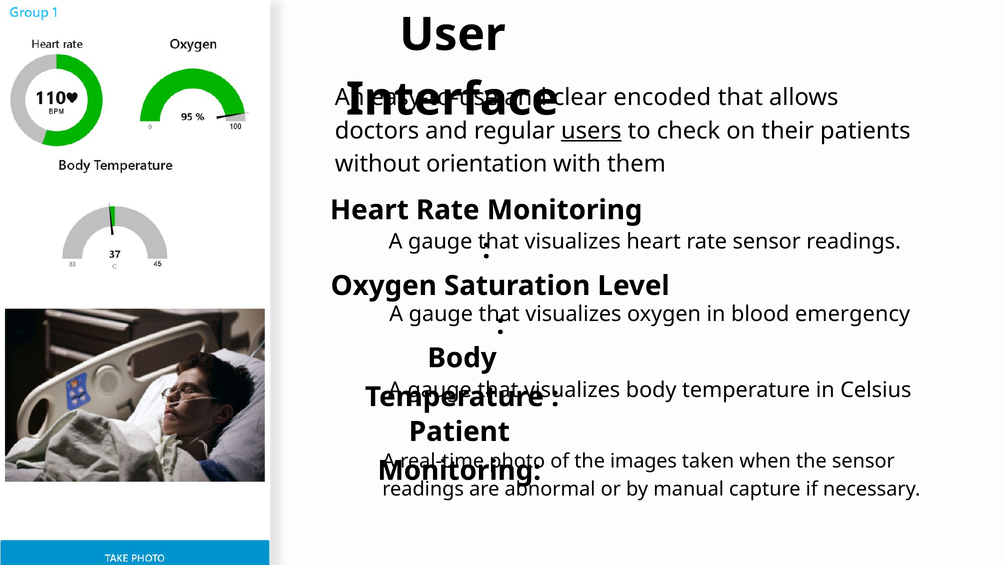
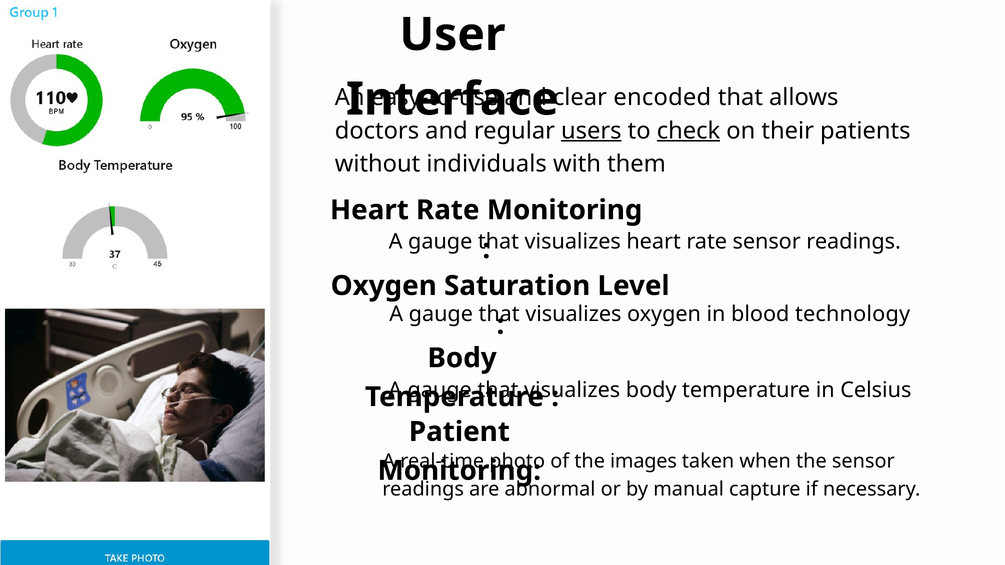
check underline: none -> present
orientation: orientation -> individuals
emergency: emergency -> technology
